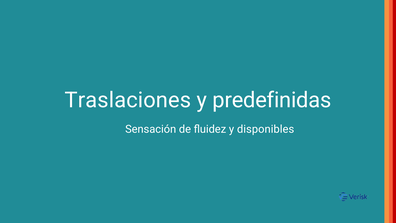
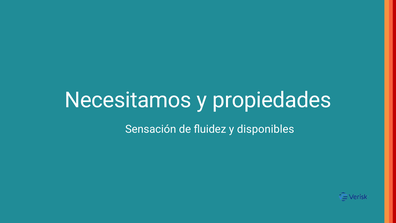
Traslaciones: Traslaciones -> Necesitamos
predefinidas: predefinidas -> propiedades
